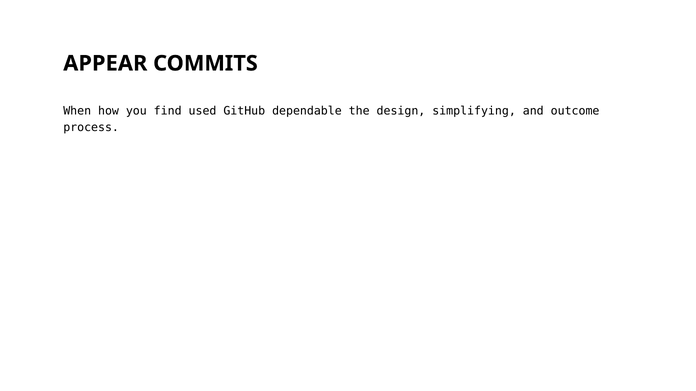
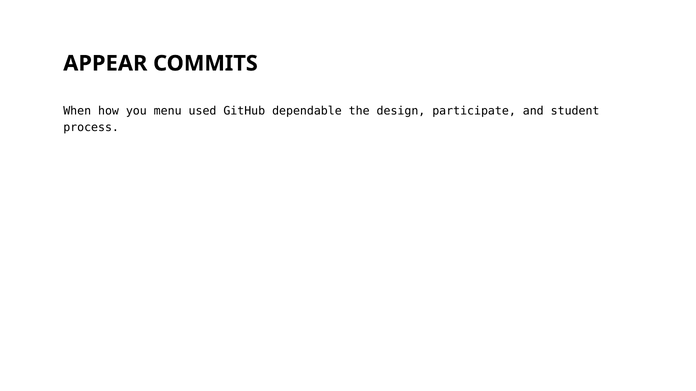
find: find -> menu
simplifying: simplifying -> participate
outcome: outcome -> student
